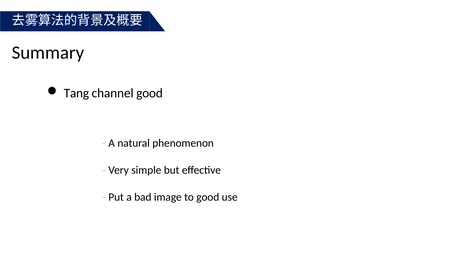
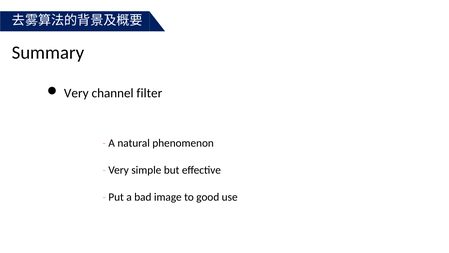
Tang at (76, 93): Tang -> Very
channel good: good -> filter
